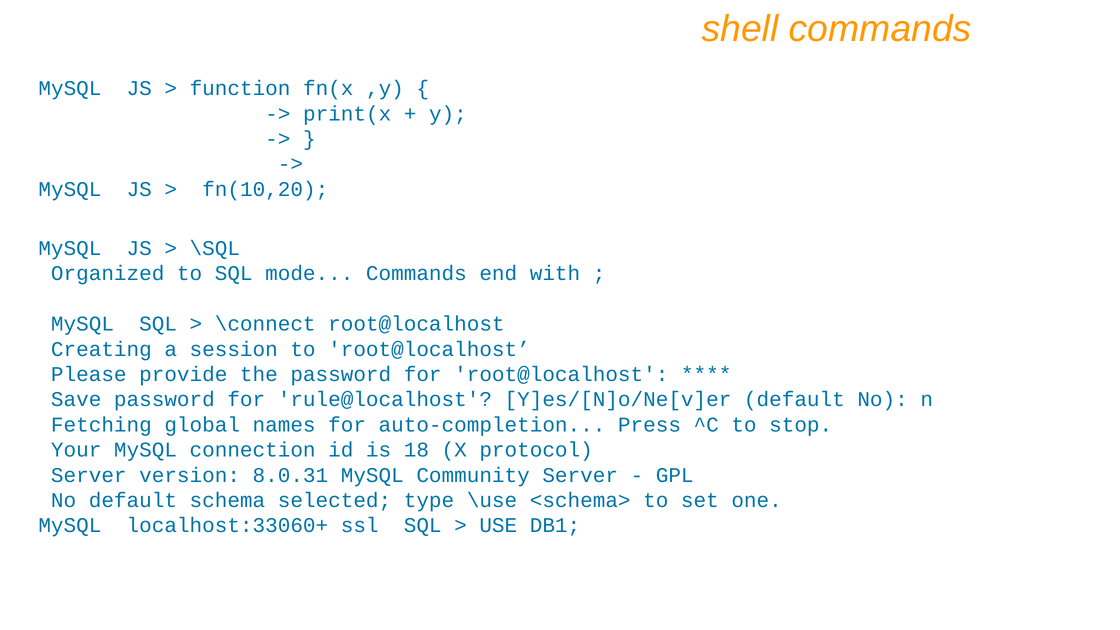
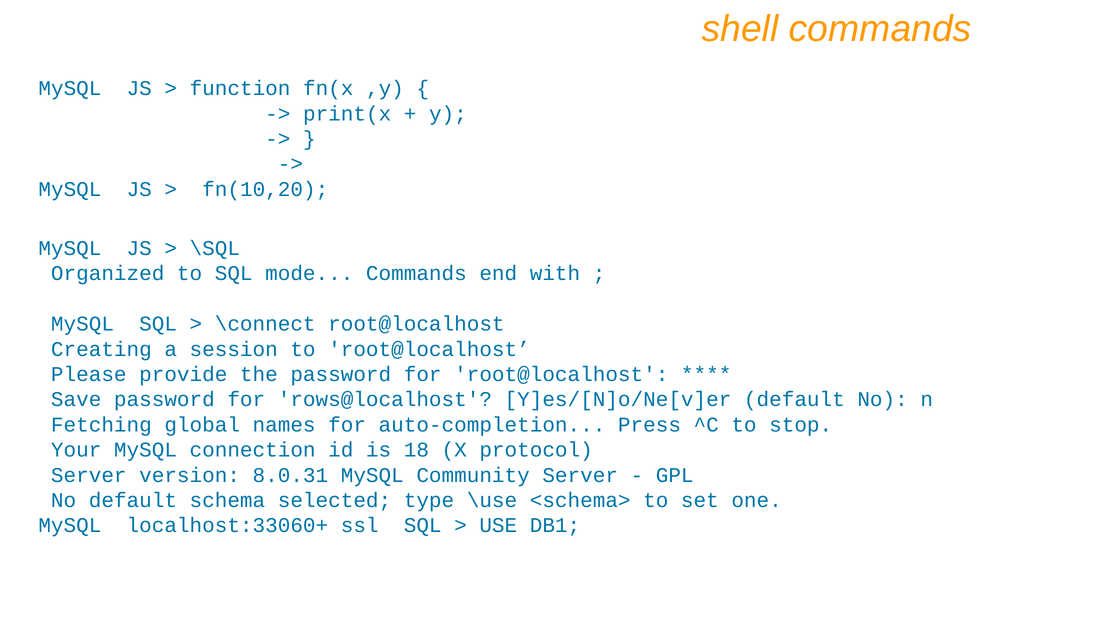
rule@localhost: rule@localhost -> rows@localhost
